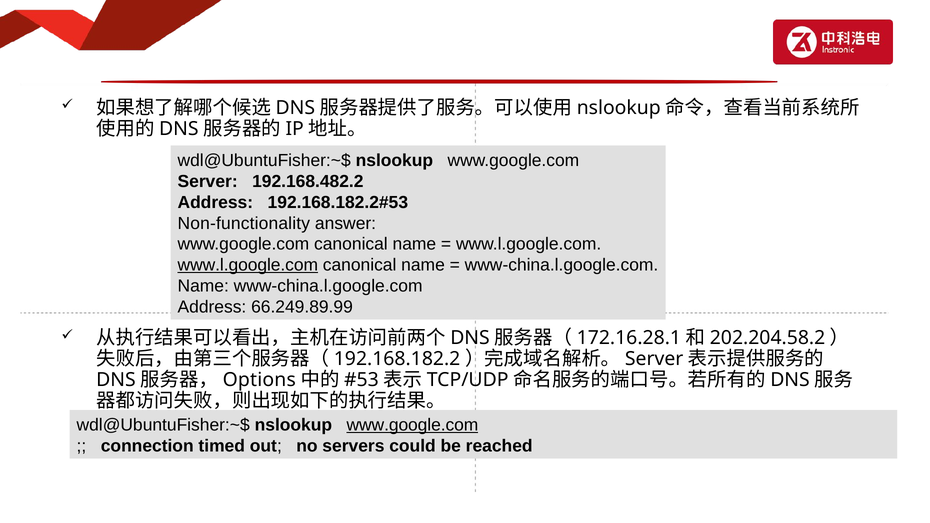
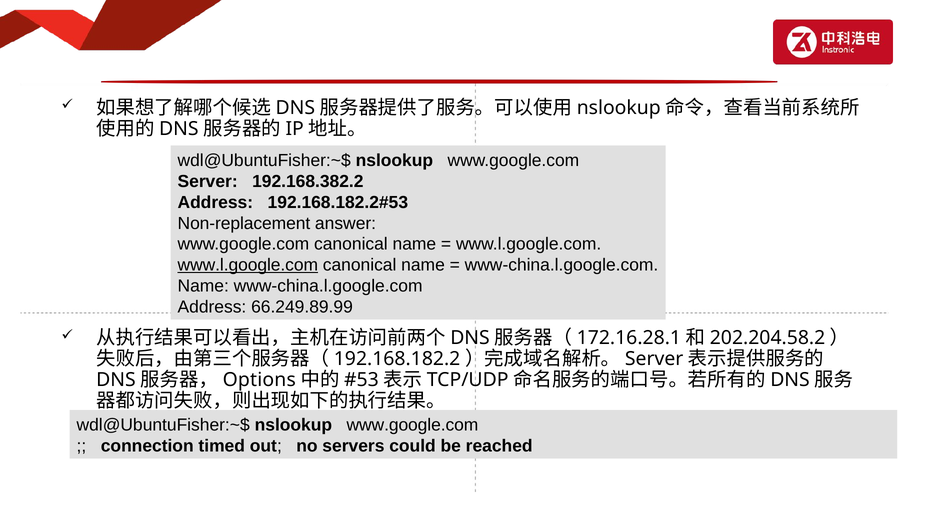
192.168.482.2: 192.168.482.2 -> 192.168.382.2
Non-functionality: Non-functionality -> Non-replacement
www.google.com at (412, 425) underline: present -> none
